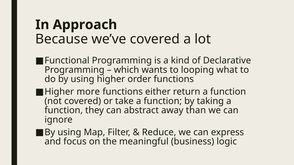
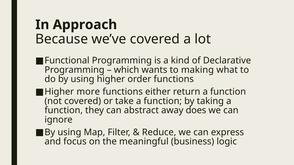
looping: looping -> making
than: than -> does
